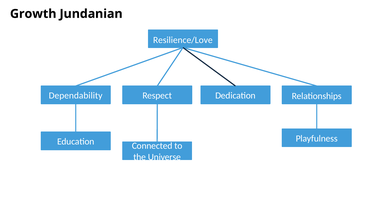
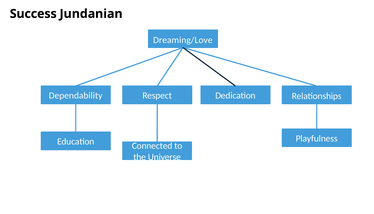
Growth: Growth -> Success
Resilience/Love: Resilience/Love -> Dreaming/Love
